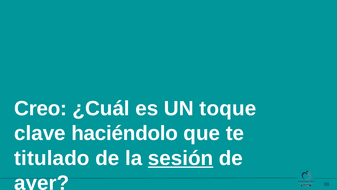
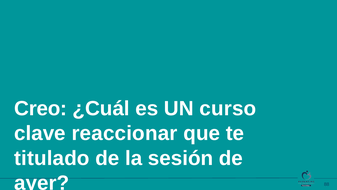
toque: toque -> curso
haciéndolo: haciéndolo -> reaccionar
sesión underline: present -> none
